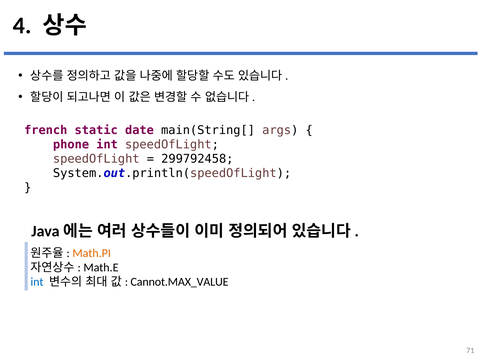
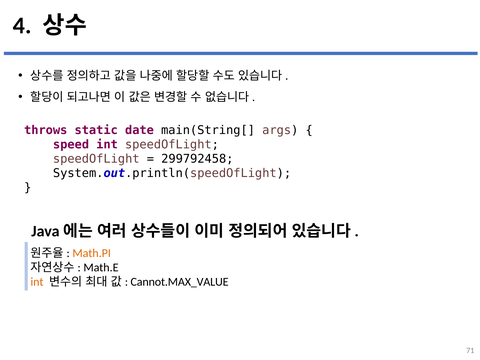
french: french -> throws
phone: phone -> speed
int at (37, 282) colour: blue -> orange
